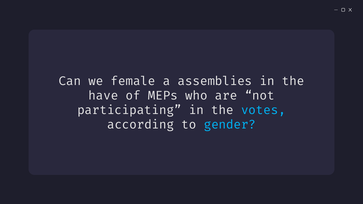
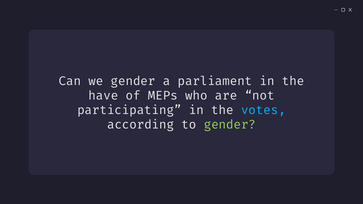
we female: female -> gender
assemblies: assemblies -> parliament
gender at (230, 125) colour: light blue -> light green
